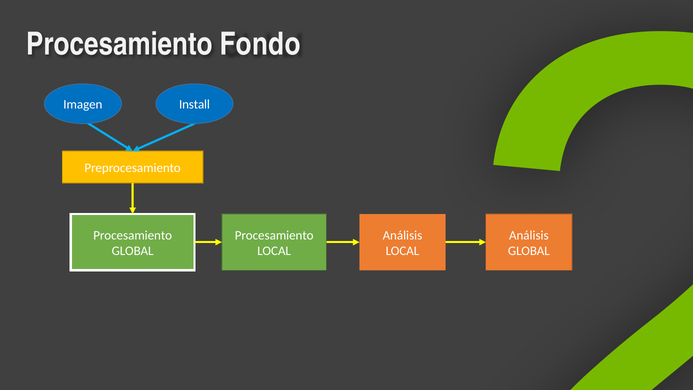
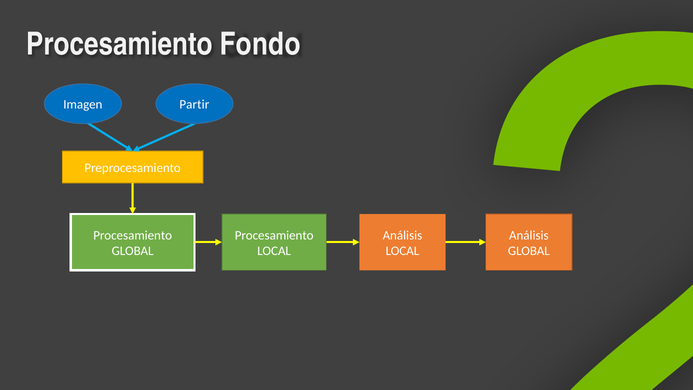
Install: Install -> Partir
